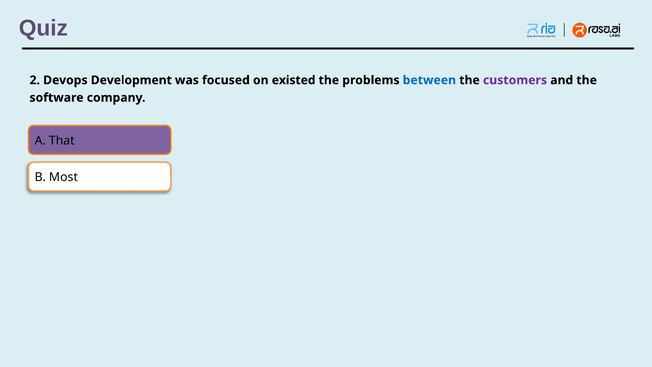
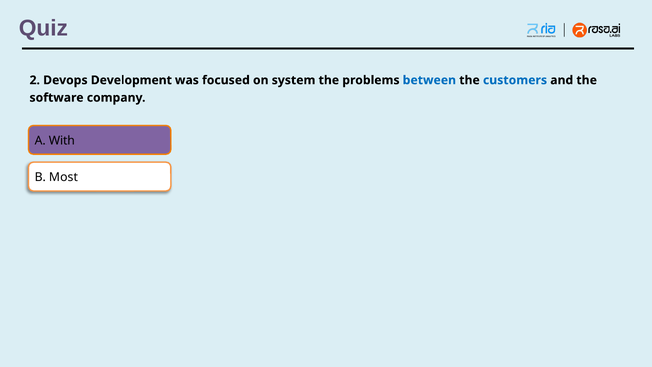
existed: existed -> system
customers colour: purple -> blue
That: That -> With
